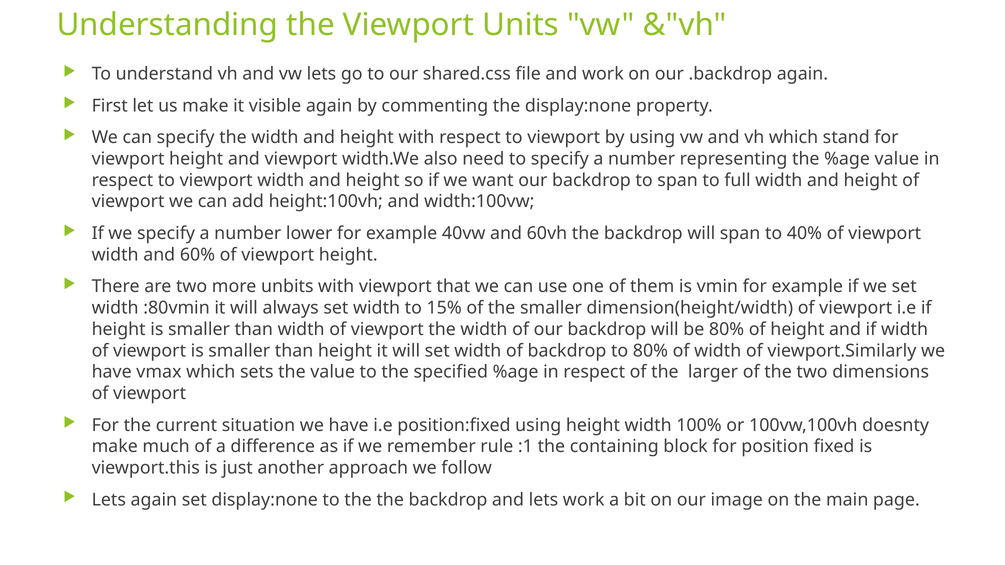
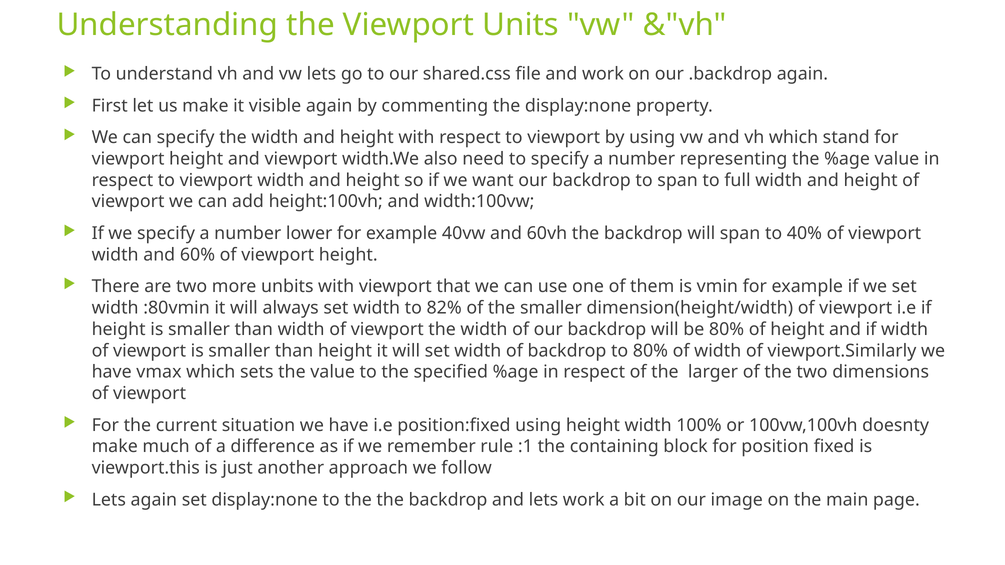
15%: 15% -> 82%
